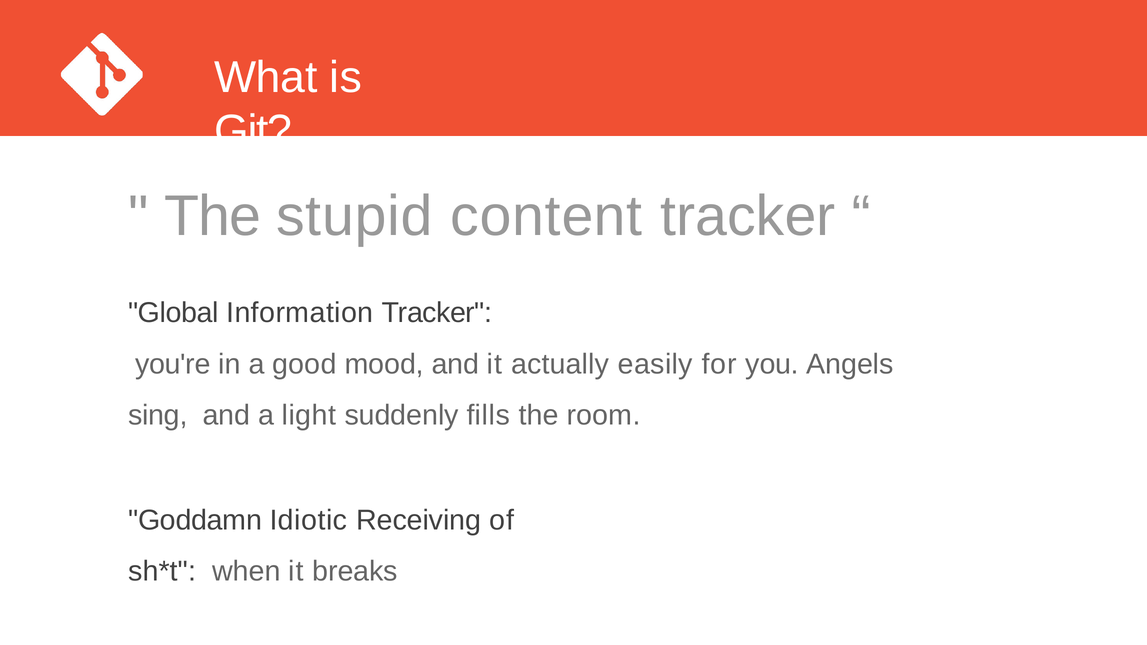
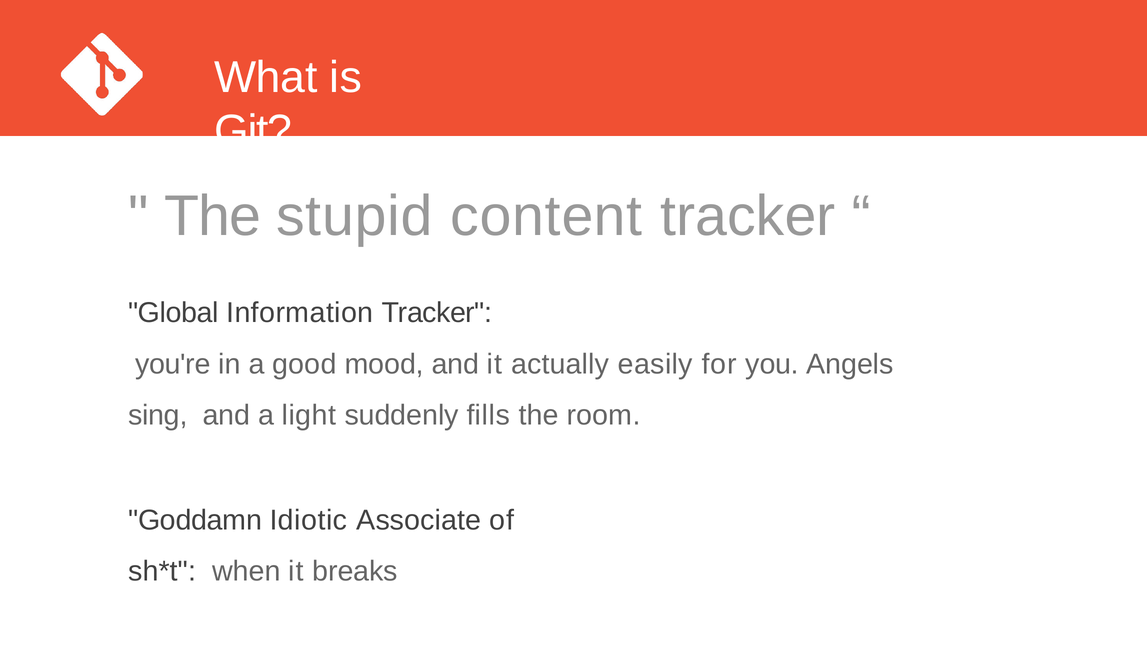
Receiving: Receiving -> Associate
